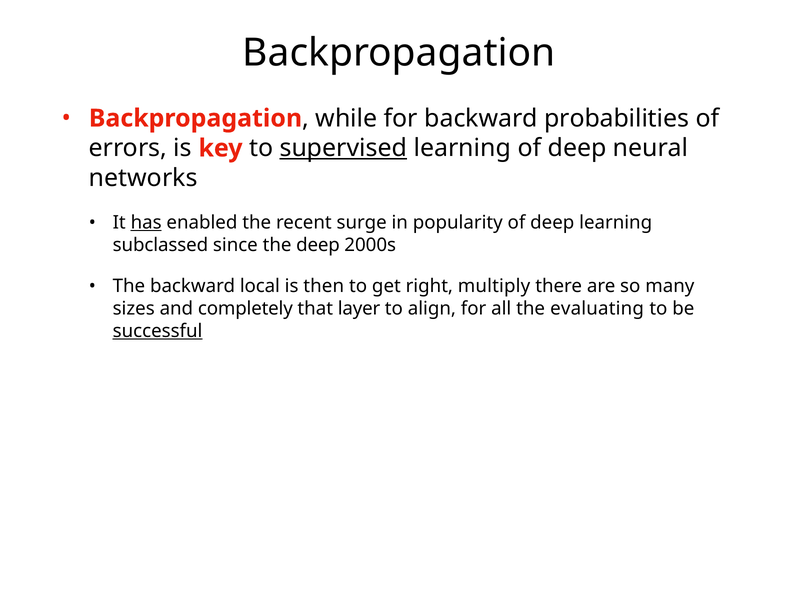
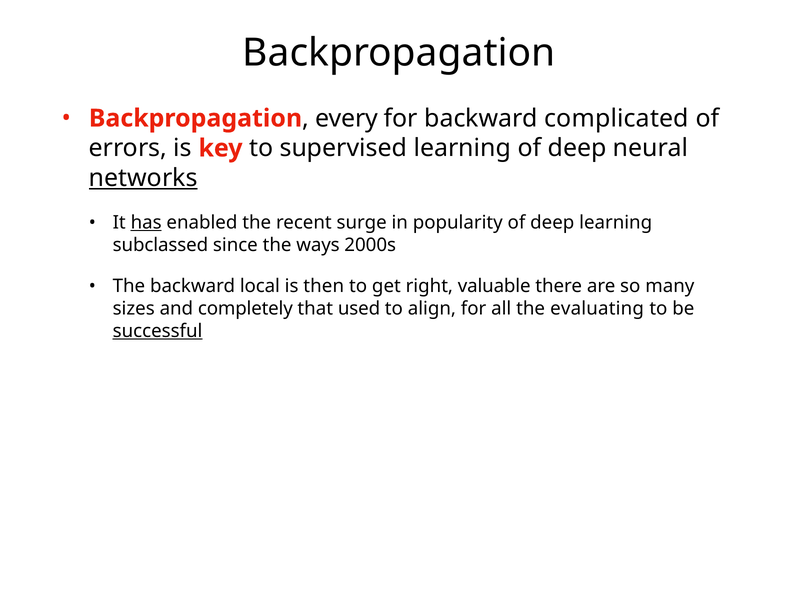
while: while -> every
probabilities: probabilities -> complicated
supervised underline: present -> none
networks underline: none -> present
the deep: deep -> ways
multiply: multiply -> valuable
layer: layer -> used
